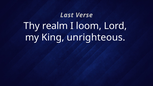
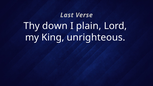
realm: realm -> down
loom: loom -> plain
